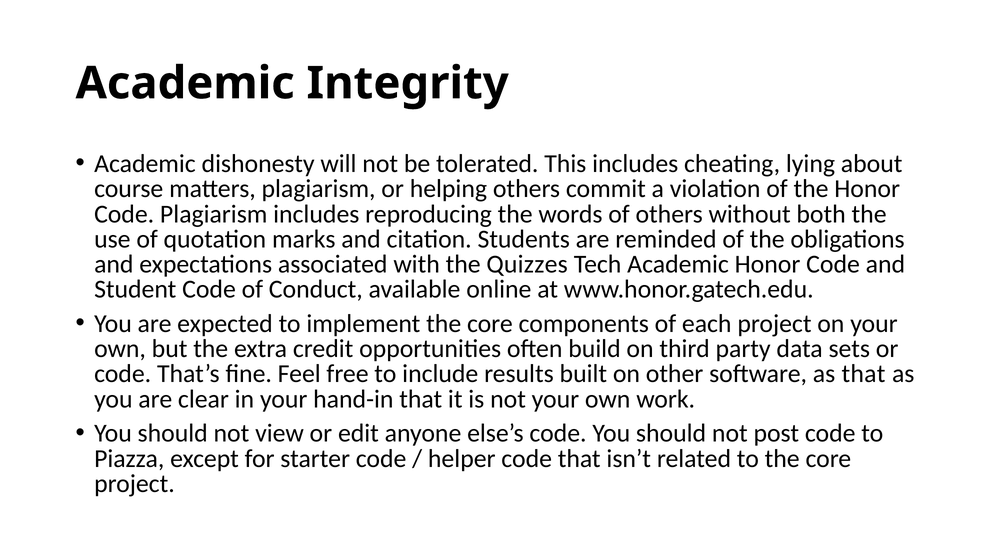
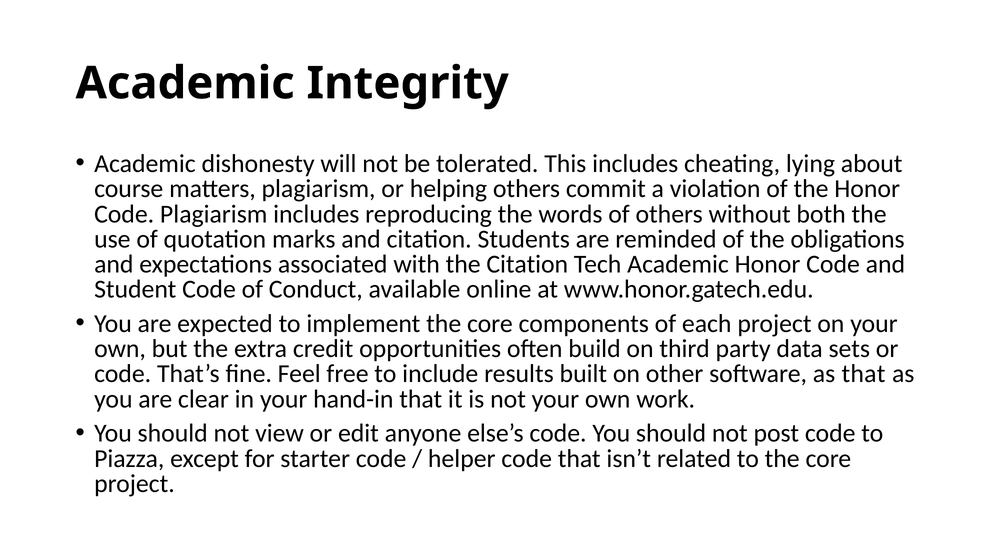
the Quizzes: Quizzes -> Citation
